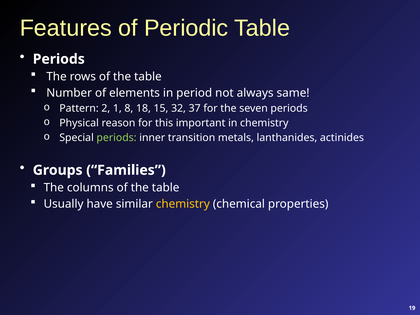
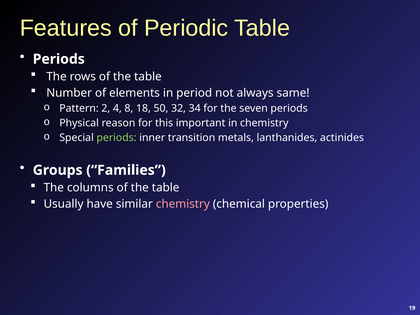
1: 1 -> 4
15: 15 -> 50
37: 37 -> 34
chemistry at (183, 204) colour: yellow -> pink
